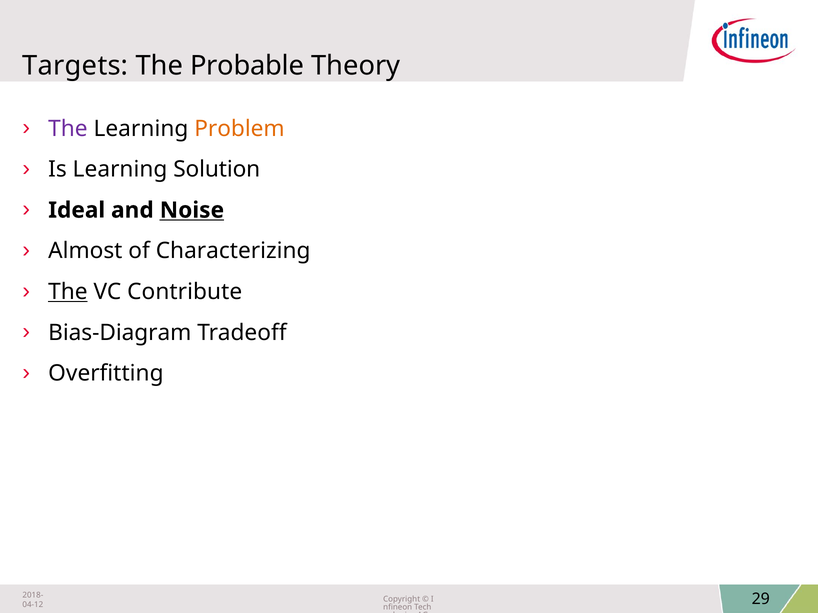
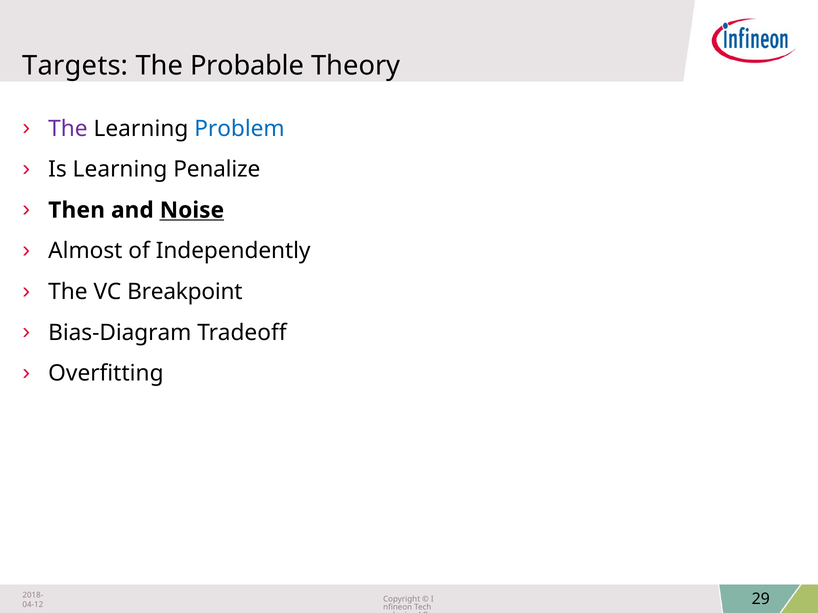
Problem colour: orange -> blue
Solution: Solution -> Penalize
Ideal: Ideal -> Then
Characterizing: Characterizing -> Independently
The at (68, 292) underline: present -> none
Contribute: Contribute -> Breakpoint
